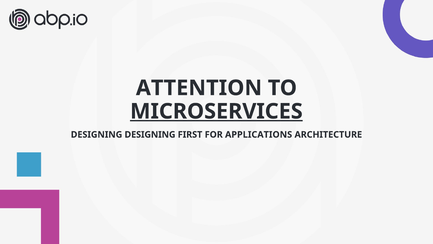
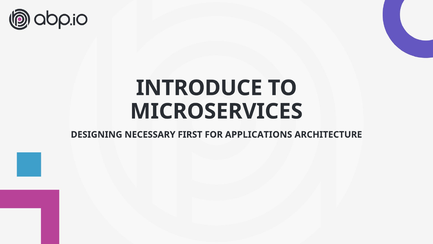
ATTENTION: ATTENTION -> INTRODUCE
MICROSERVICES underline: present -> none
DESIGNING DESIGNING: DESIGNING -> NECESSARY
